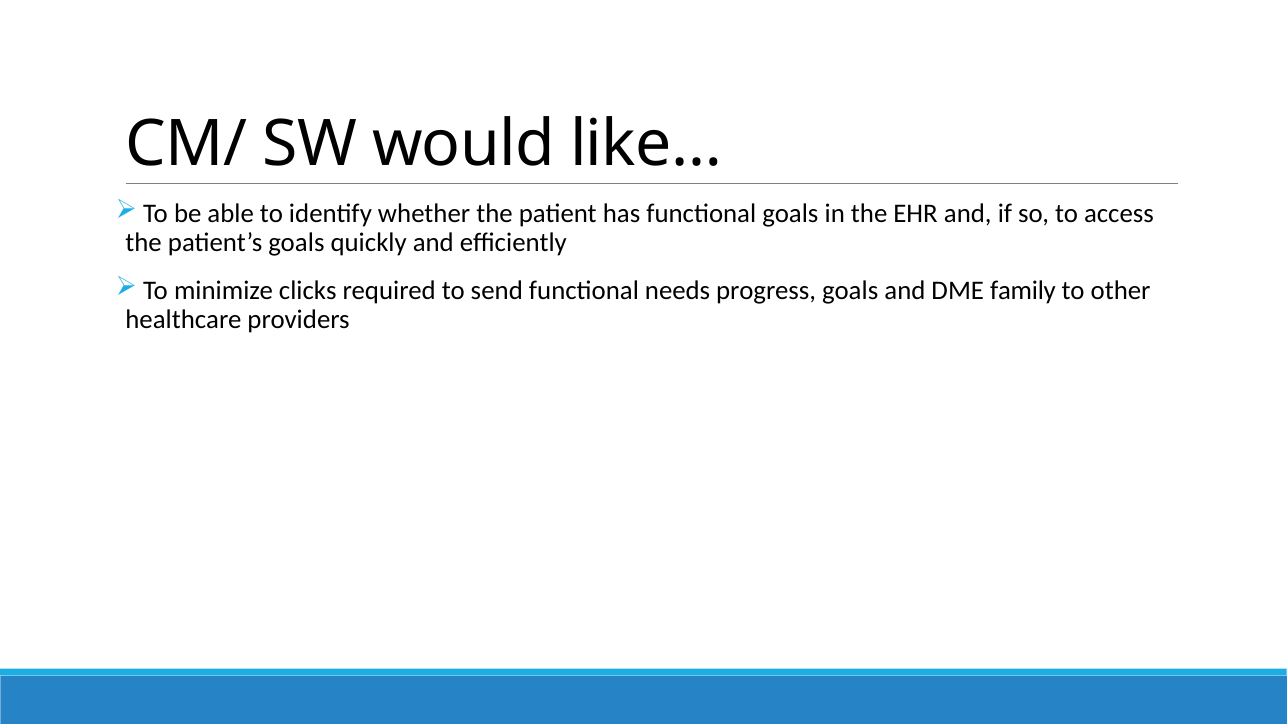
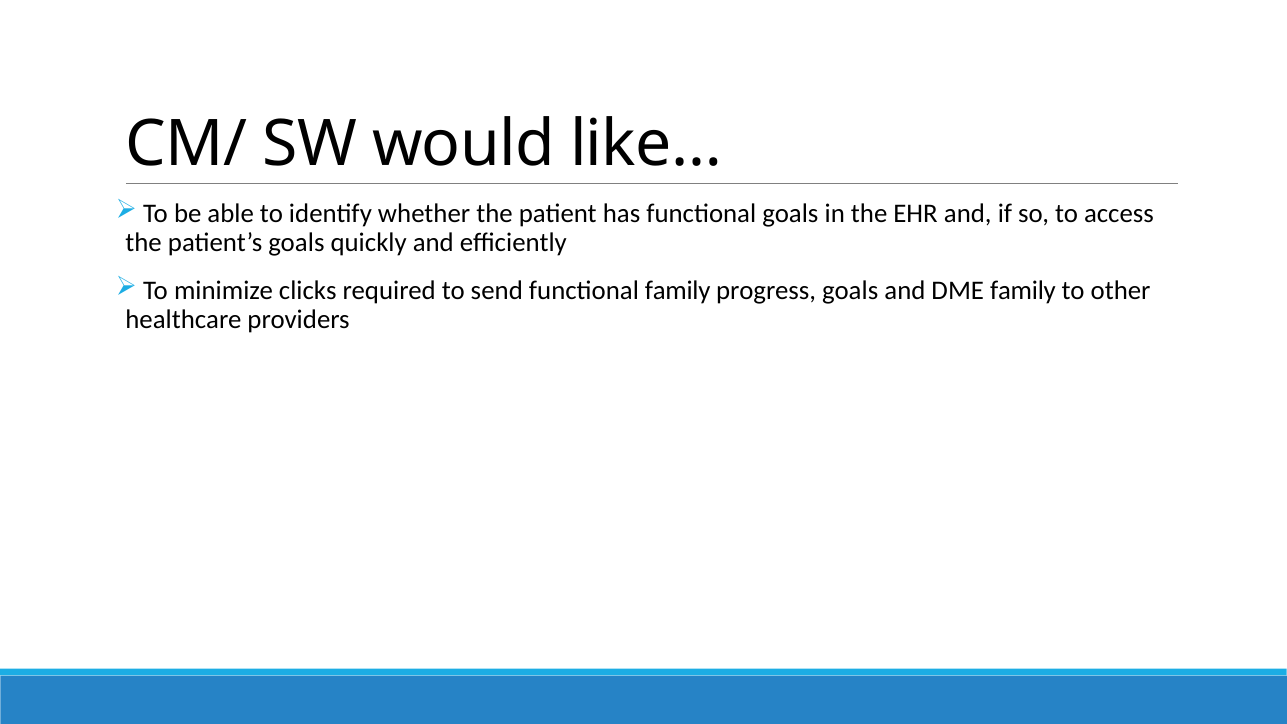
functional needs: needs -> family
